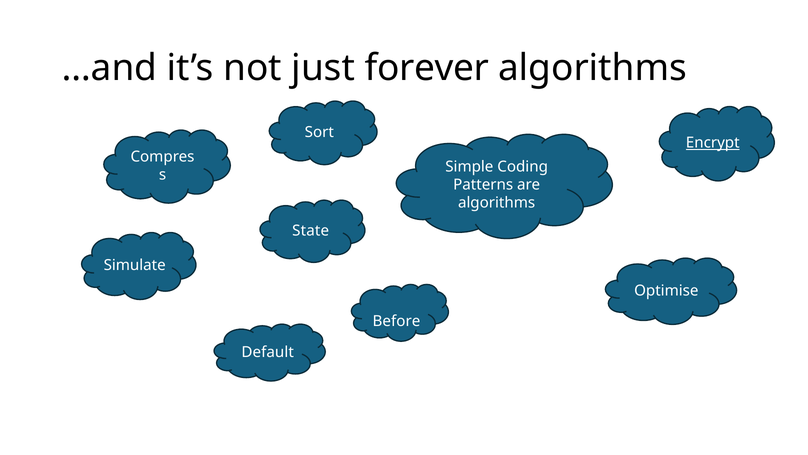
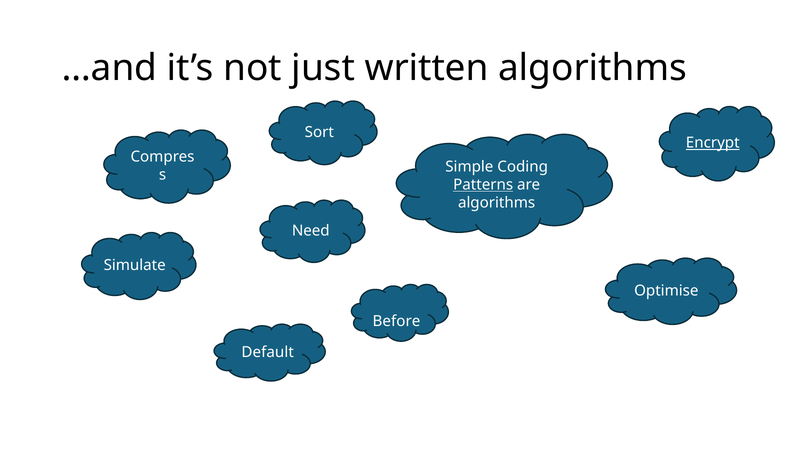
forever: forever -> written
Patterns underline: none -> present
State: State -> Need
